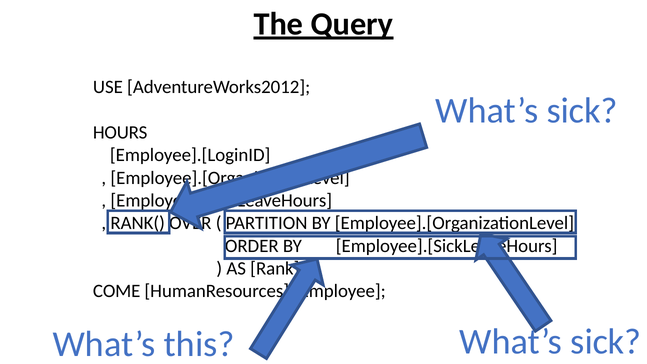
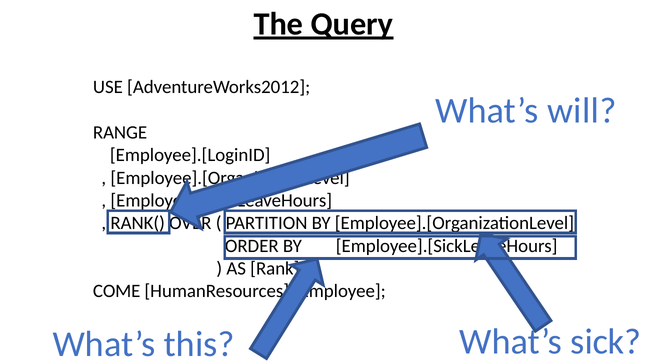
sick at (582, 111): sick -> will
HOURS: HOURS -> RANGE
